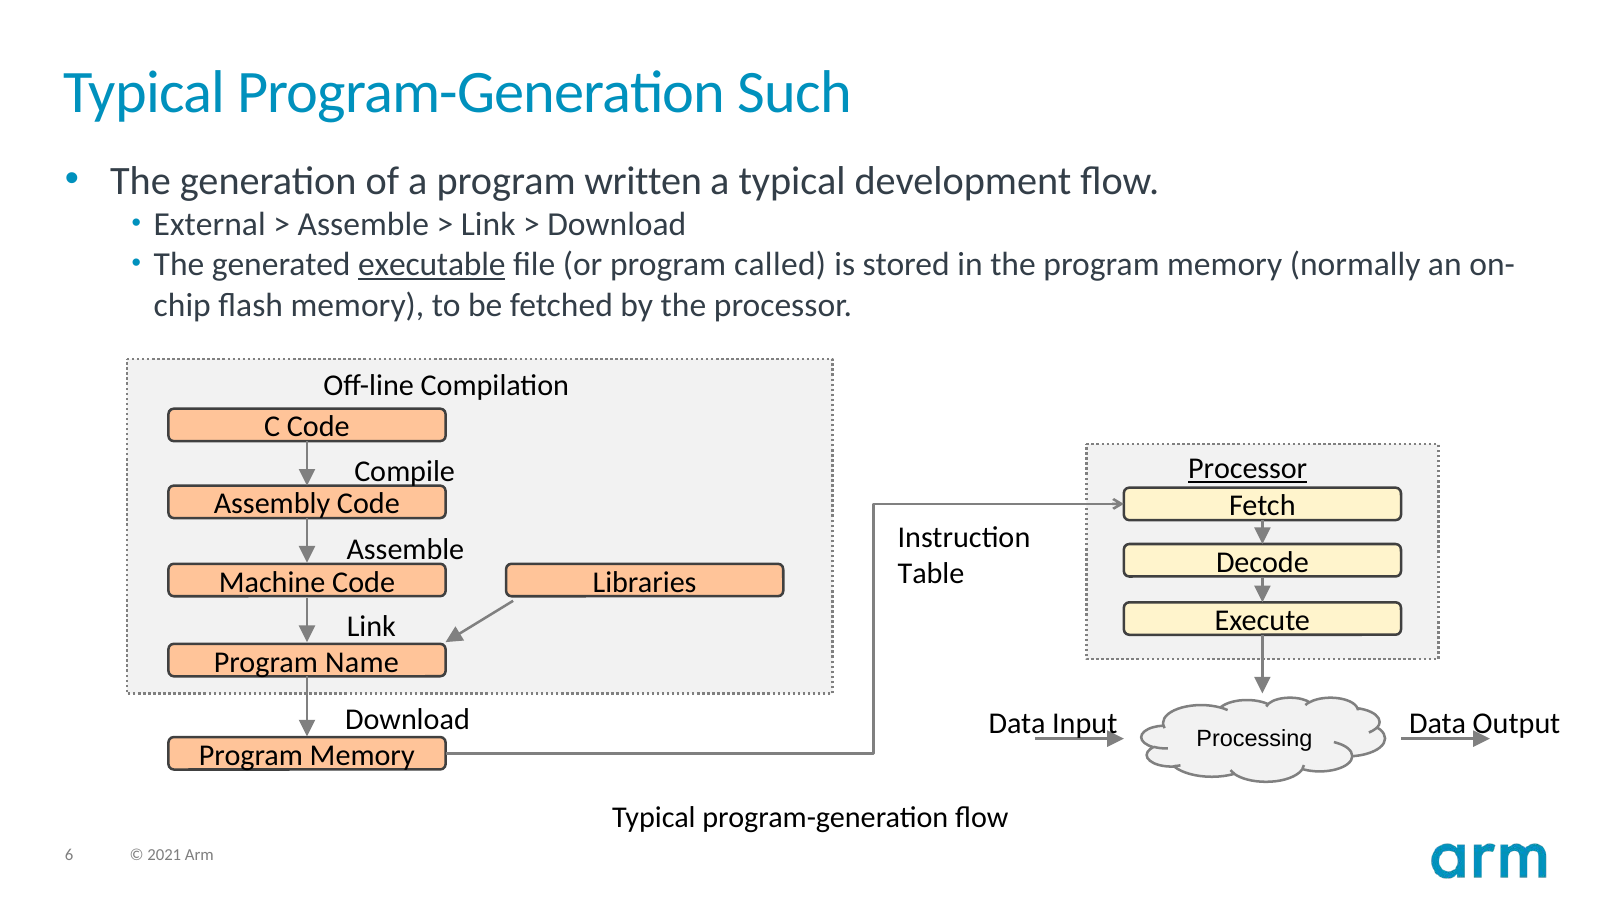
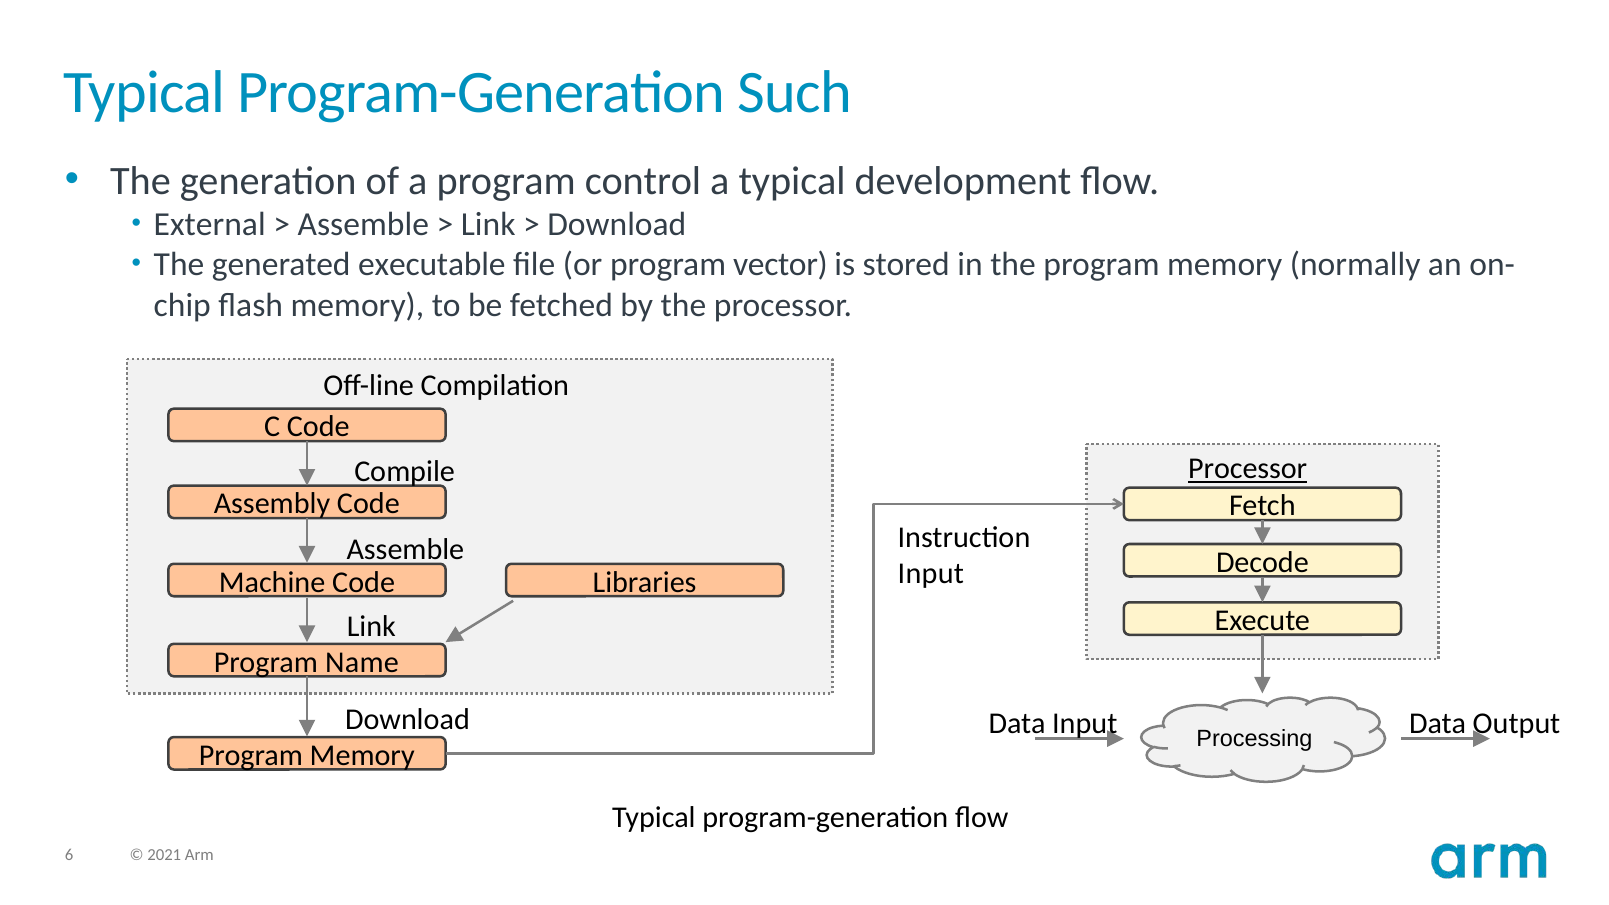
written: written -> control
executable underline: present -> none
called: called -> vector
Table at (931, 573): Table -> Input
